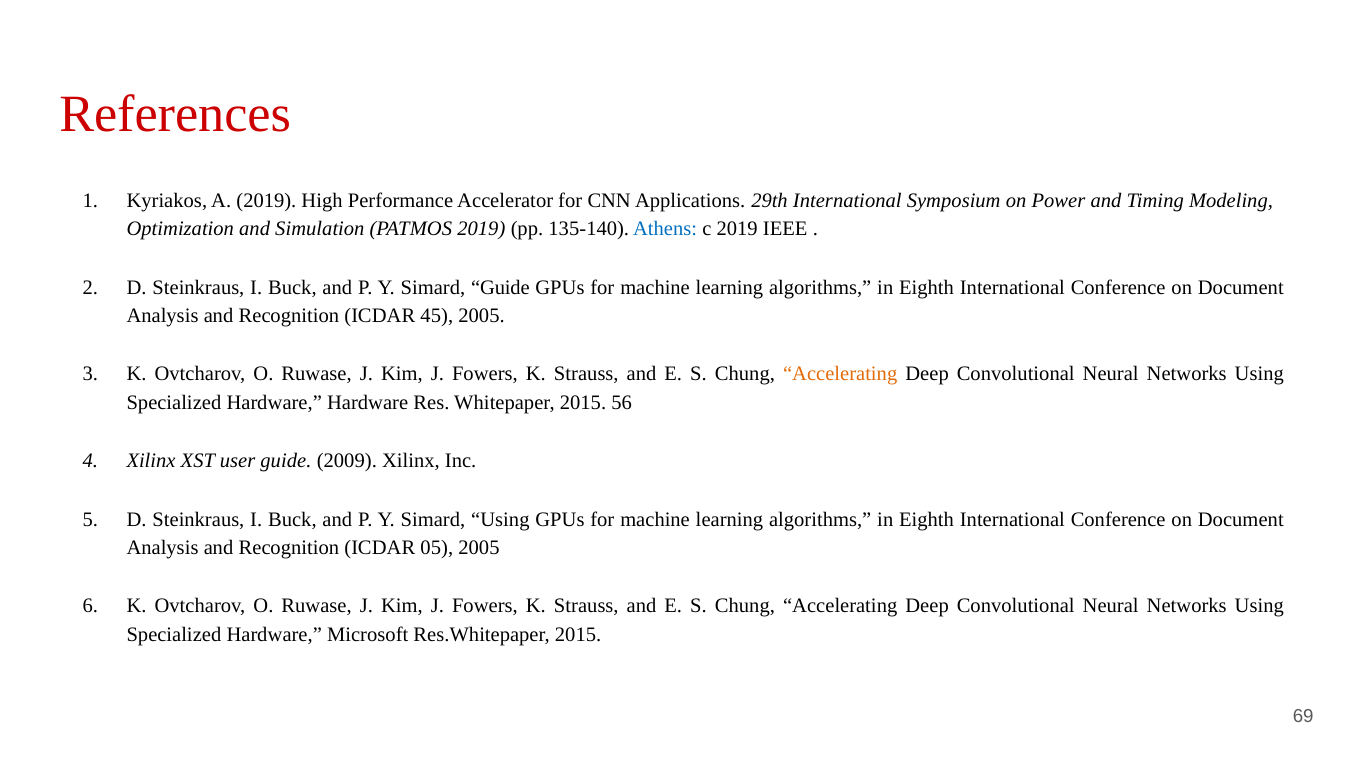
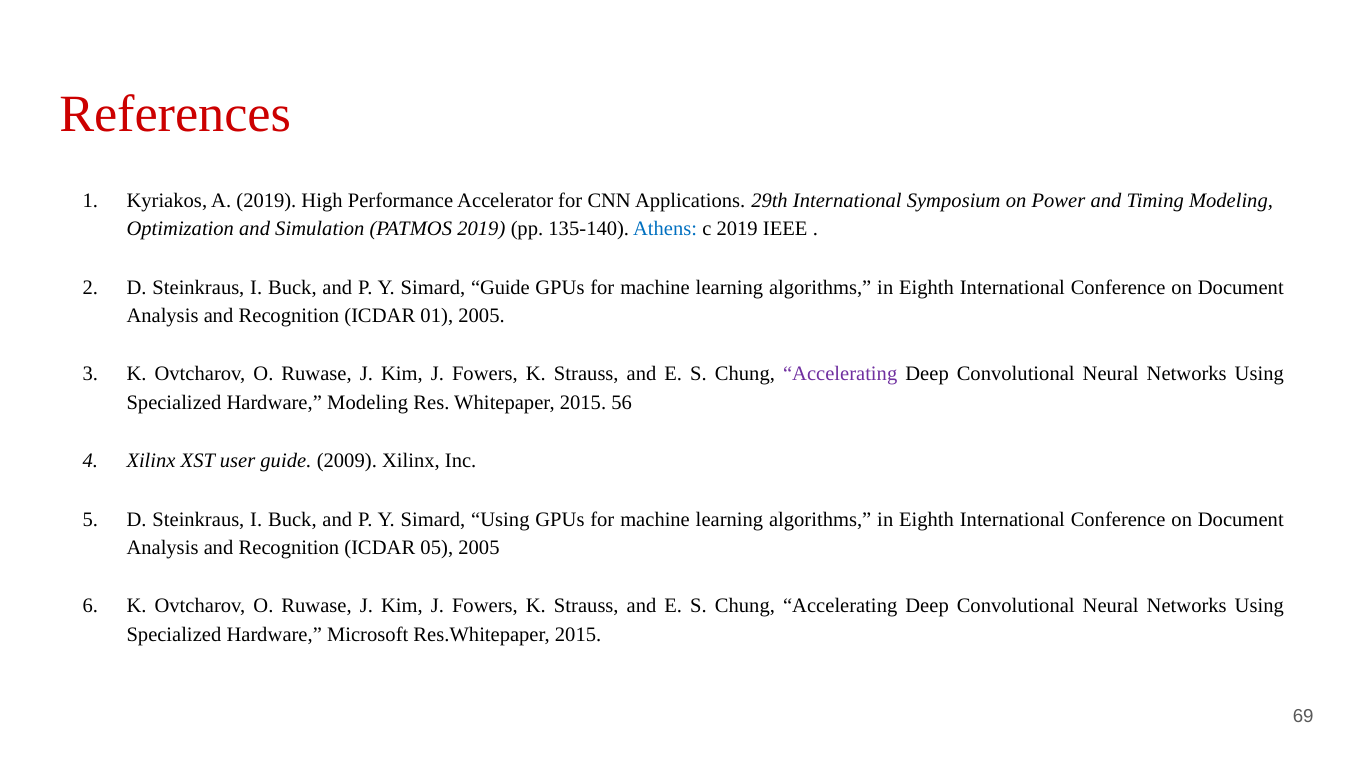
45: 45 -> 01
Accelerating at (840, 374) colour: orange -> purple
Hardware Hardware: Hardware -> Modeling
